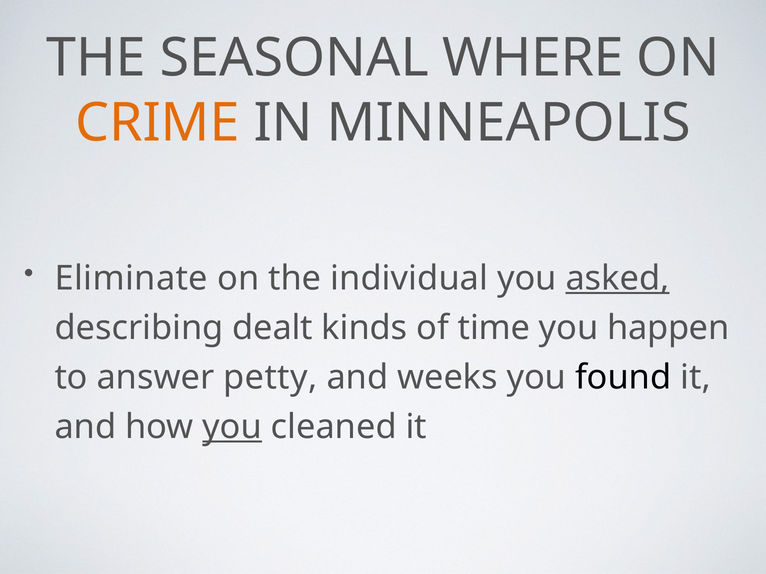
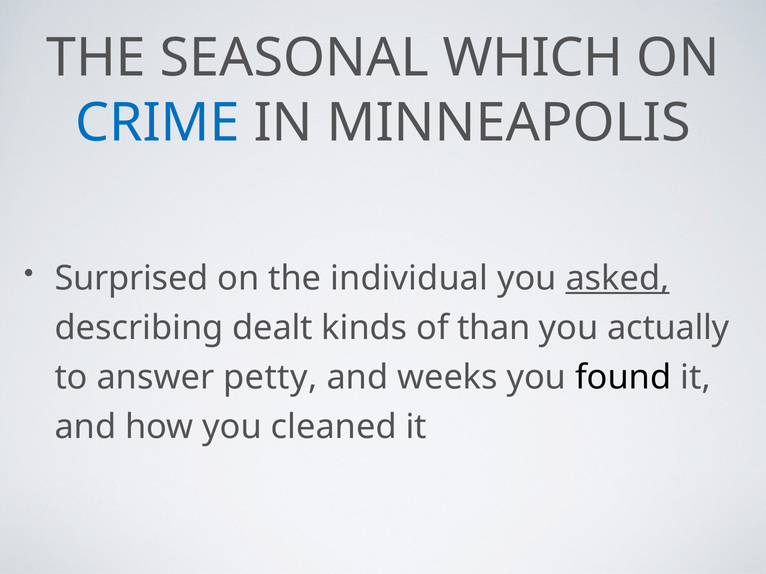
WHERE: WHERE -> WHICH
CRIME colour: orange -> blue
Eliminate: Eliminate -> Surprised
time: time -> than
happen: happen -> actually
you at (232, 427) underline: present -> none
